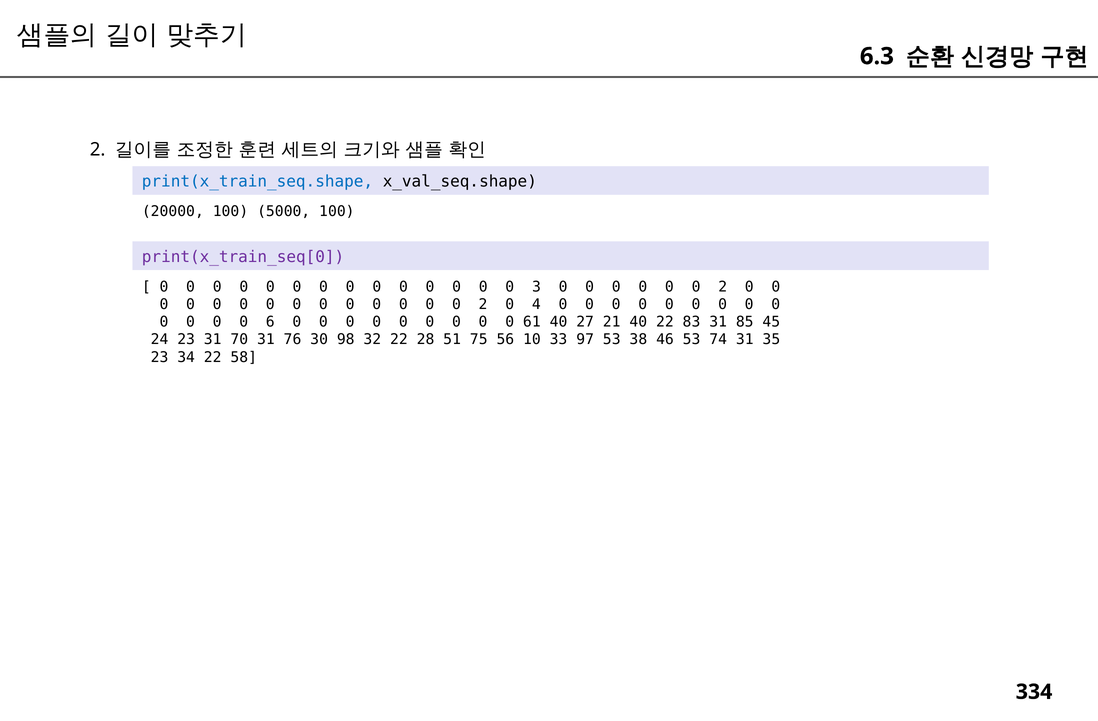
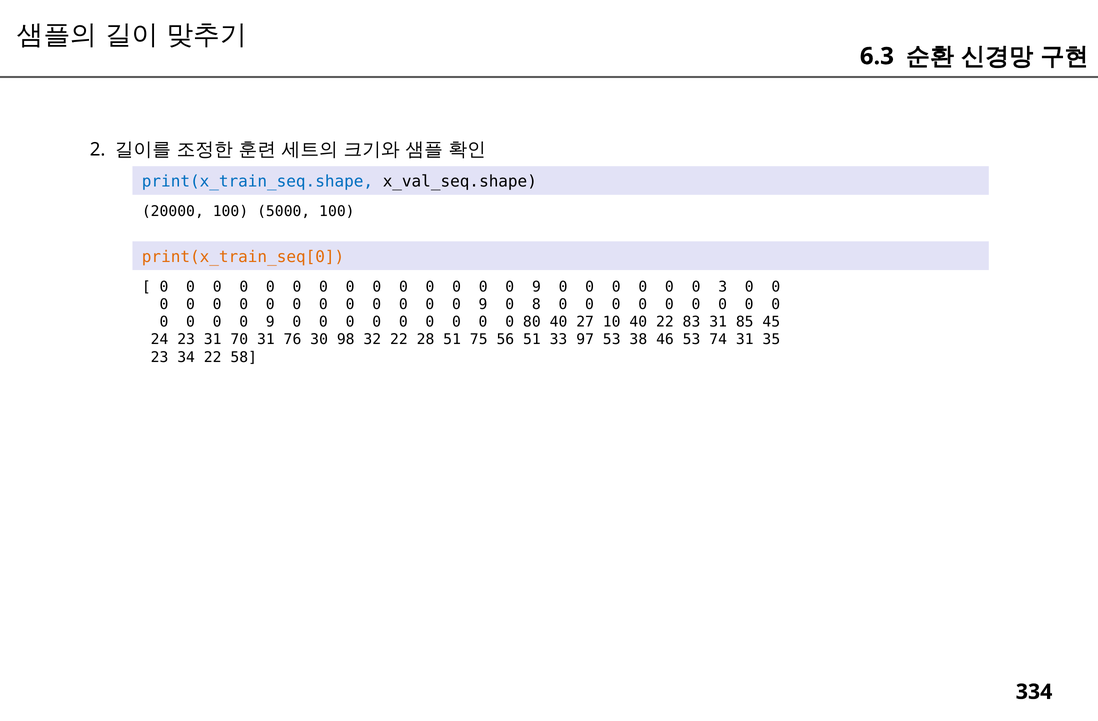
print(x_train_seq[0 colour: purple -> orange
3 at (536, 287): 3 -> 9
2 at (723, 287): 2 -> 3
2 at (483, 304): 2 -> 9
4: 4 -> 8
6 at (270, 322): 6 -> 9
61: 61 -> 80
21: 21 -> 10
56 10: 10 -> 51
